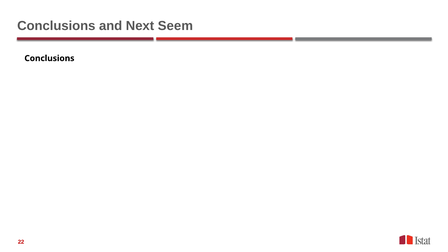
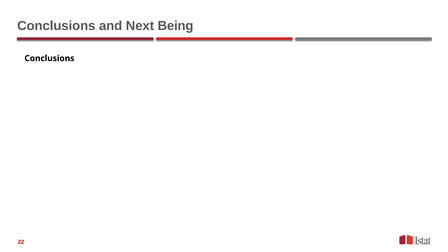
Seem: Seem -> Being
